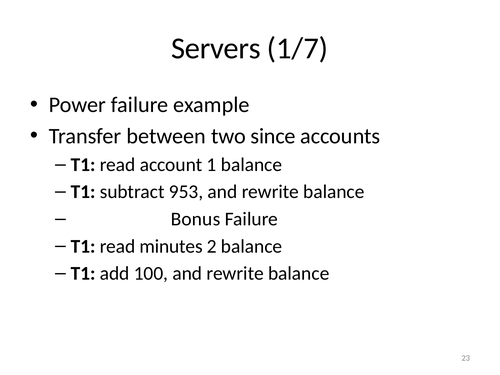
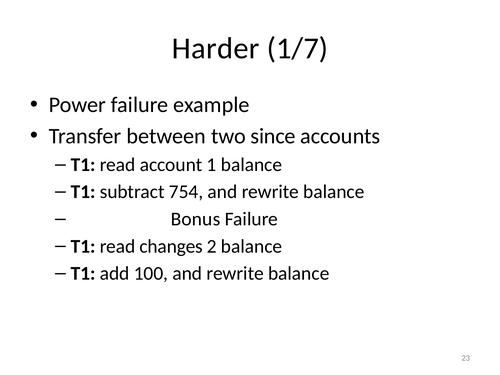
Servers: Servers -> Harder
953: 953 -> 754
minutes: minutes -> changes
